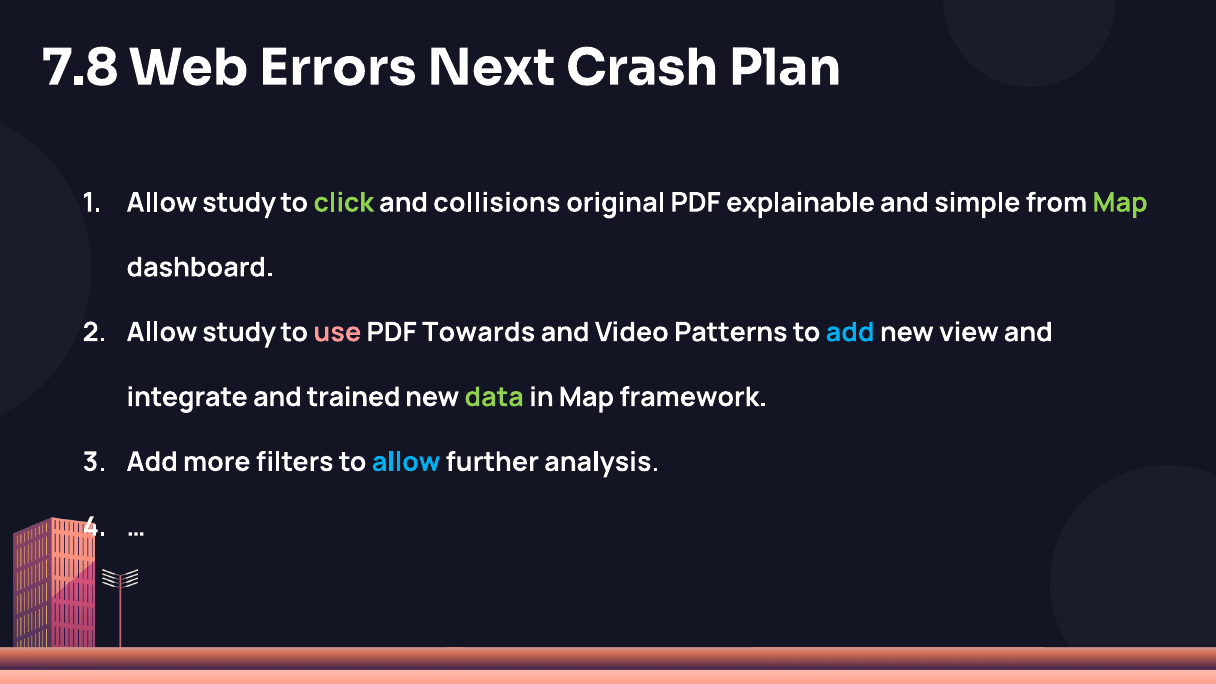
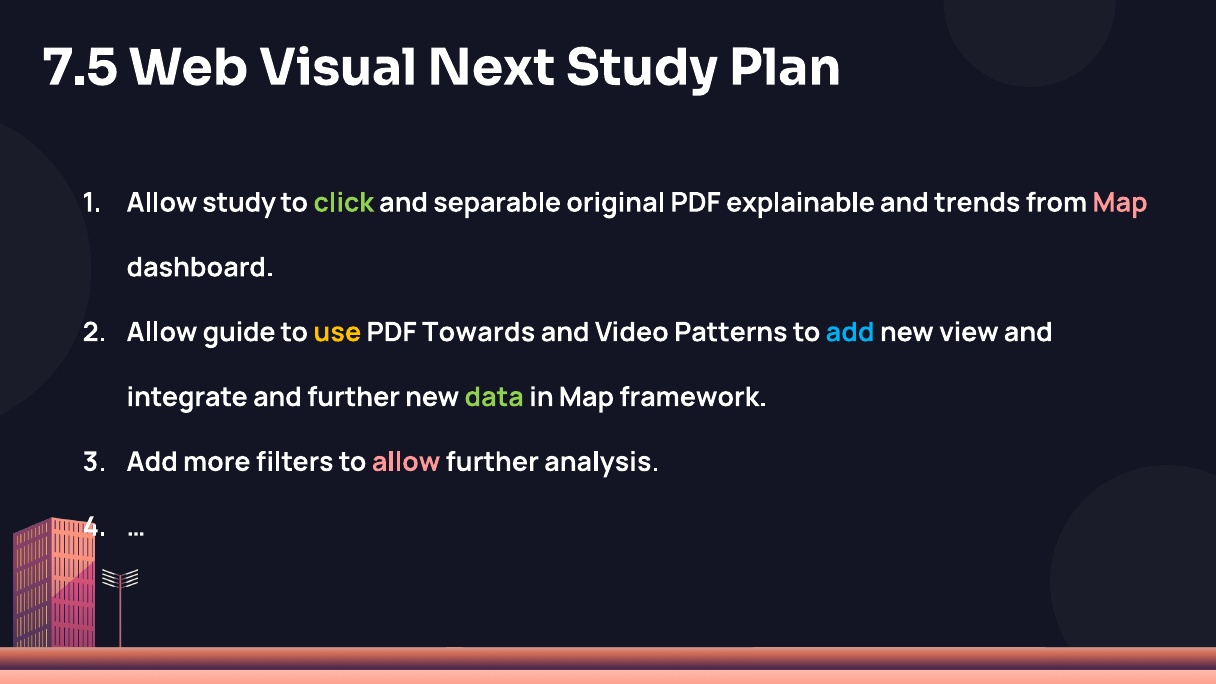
7.8: 7.8 -> 7.5
Errors: Errors -> Visual
Next Crash: Crash -> Study
collisions: collisions -> separable
simple: simple -> trends
Map at (1120, 203) colour: light green -> pink
study at (239, 332): study -> guide
use colour: pink -> yellow
and trained: trained -> further
allow at (406, 462) colour: light blue -> pink
